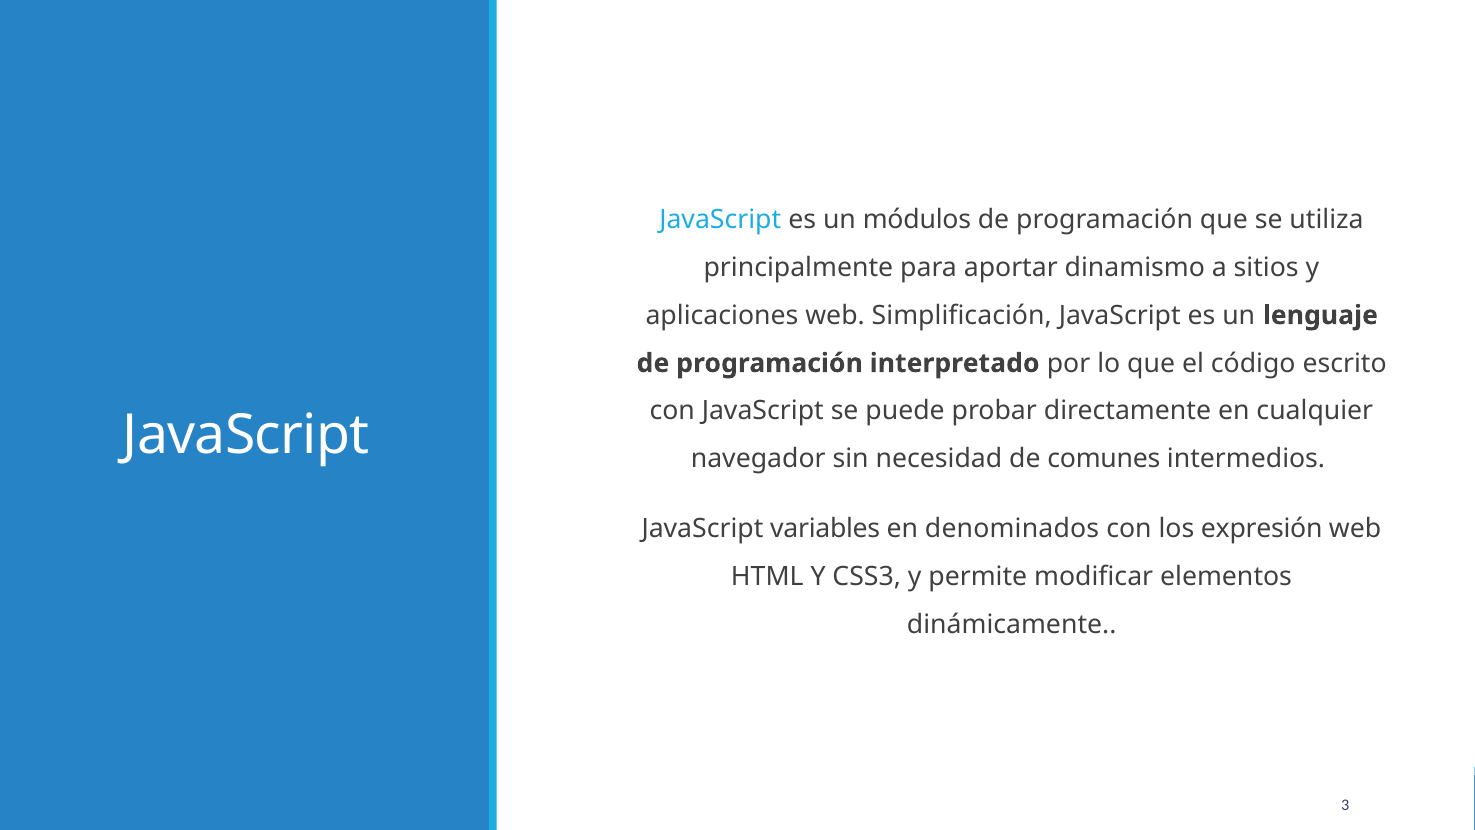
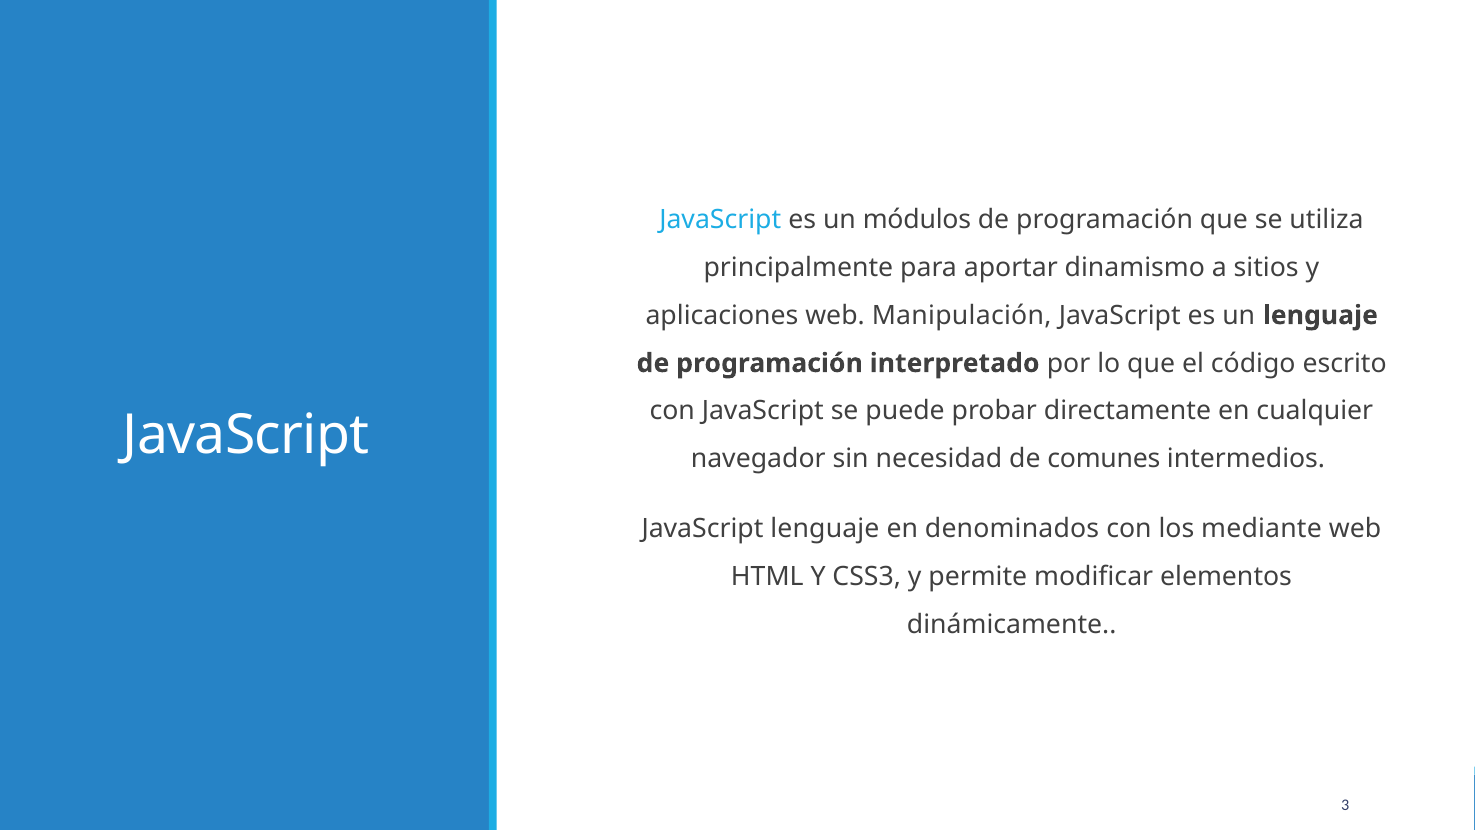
Simplificación: Simplificación -> Manipulación
JavaScript variables: variables -> lenguaje
expresión: expresión -> mediante
